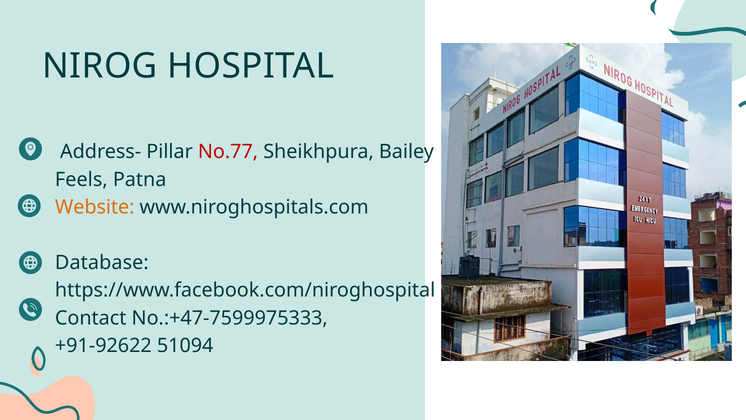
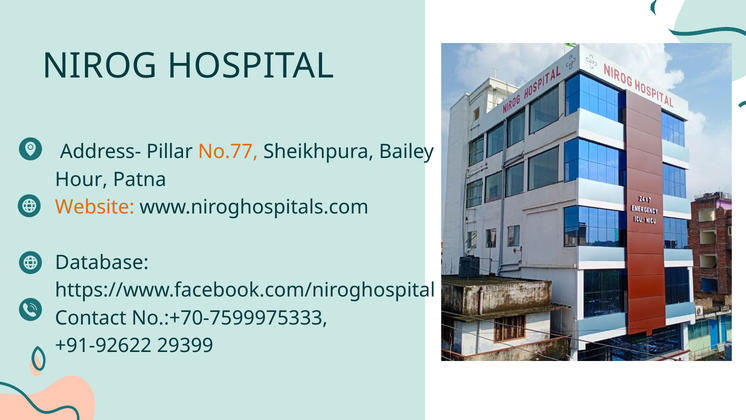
No.77 colour: red -> orange
Feels: Feels -> Hour
No.:+47-7599975333: No.:+47-7599975333 -> No.:+70-7599975333
51094: 51094 -> 29399
